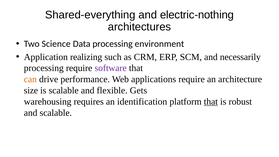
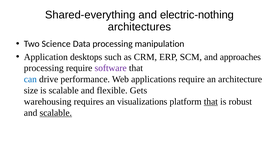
environment: environment -> manipulation
realizing: realizing -> desktops
necessarily: necessarily -> approaches
can colour: orange -> blue
identification: identification -> visualizations
scalable at (56, 113) underline: none -> present
